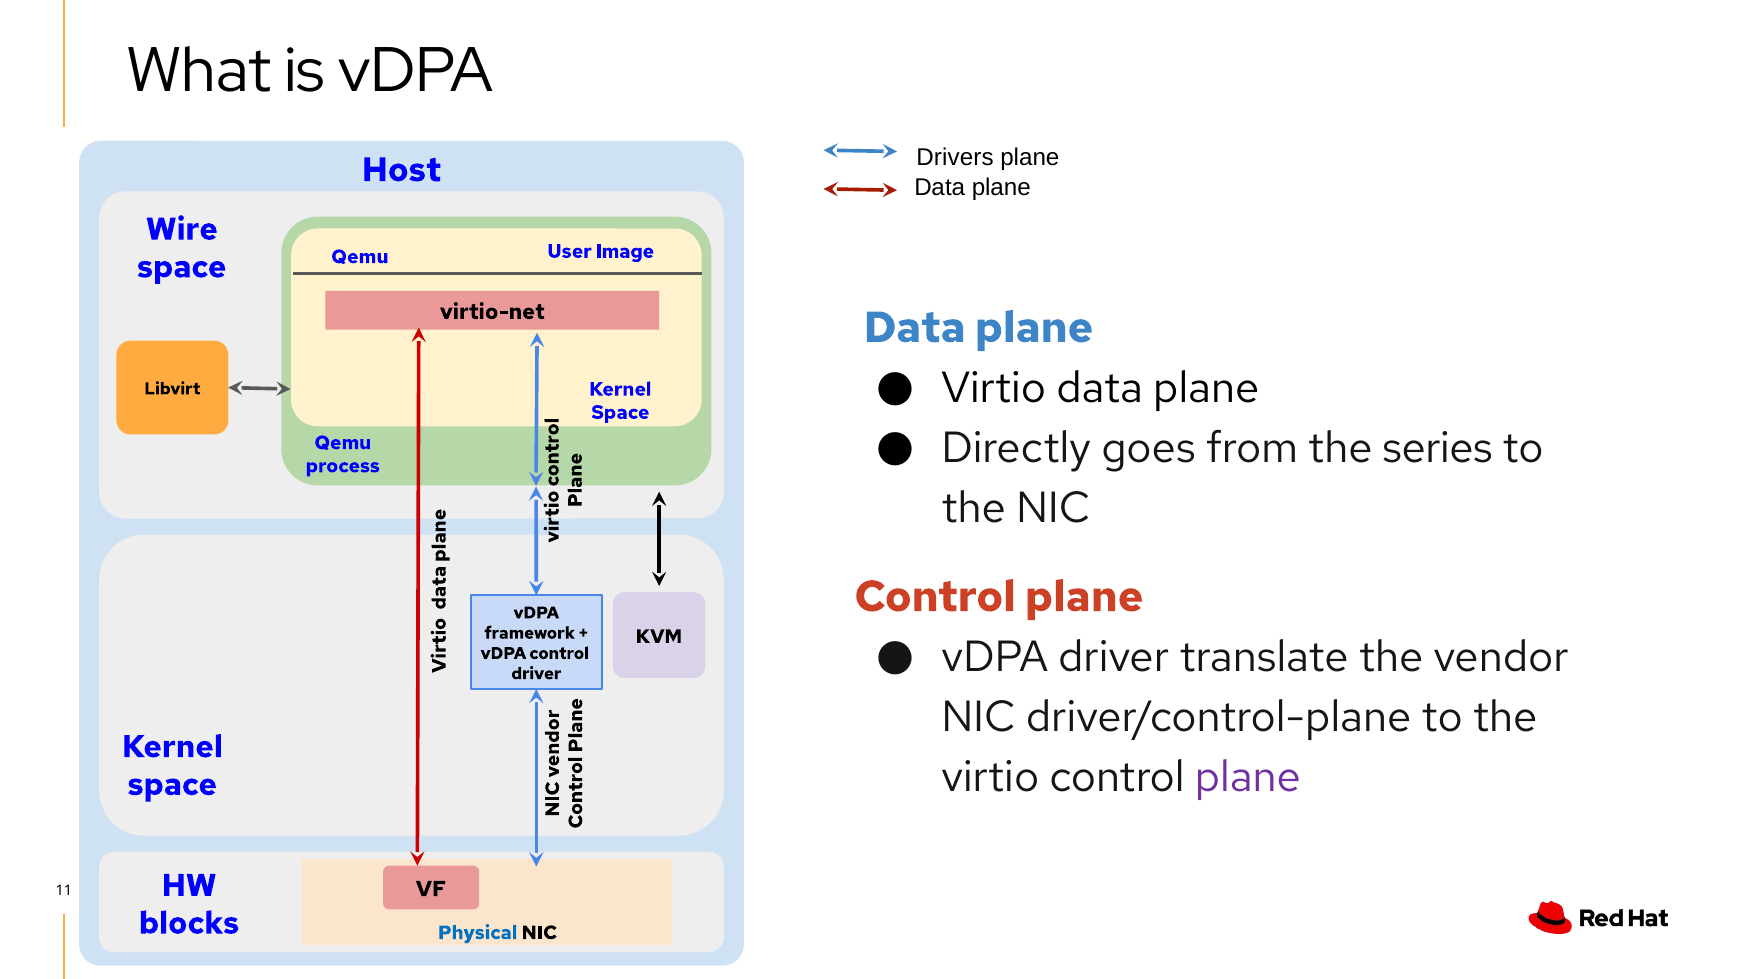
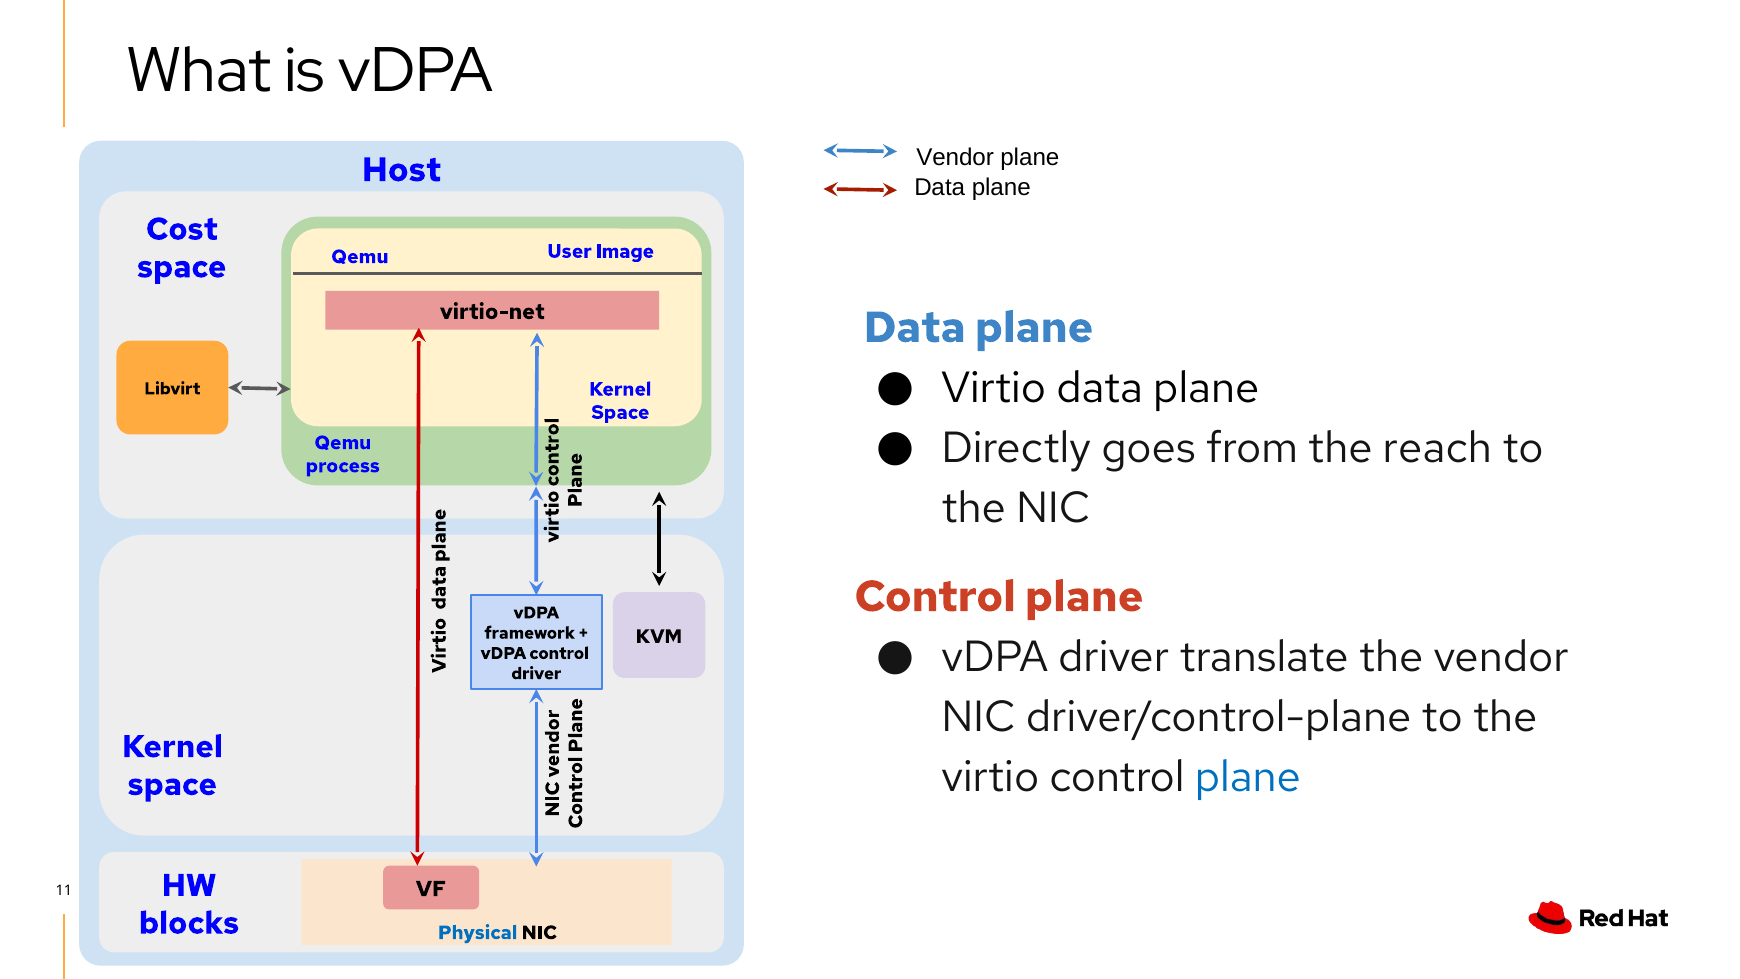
Drivers at (955, 158): Drivers -> Vendor
Wire: Wire -> Cost
series: series -> reach
plane at (1248, 777) colour: purple -> blue
